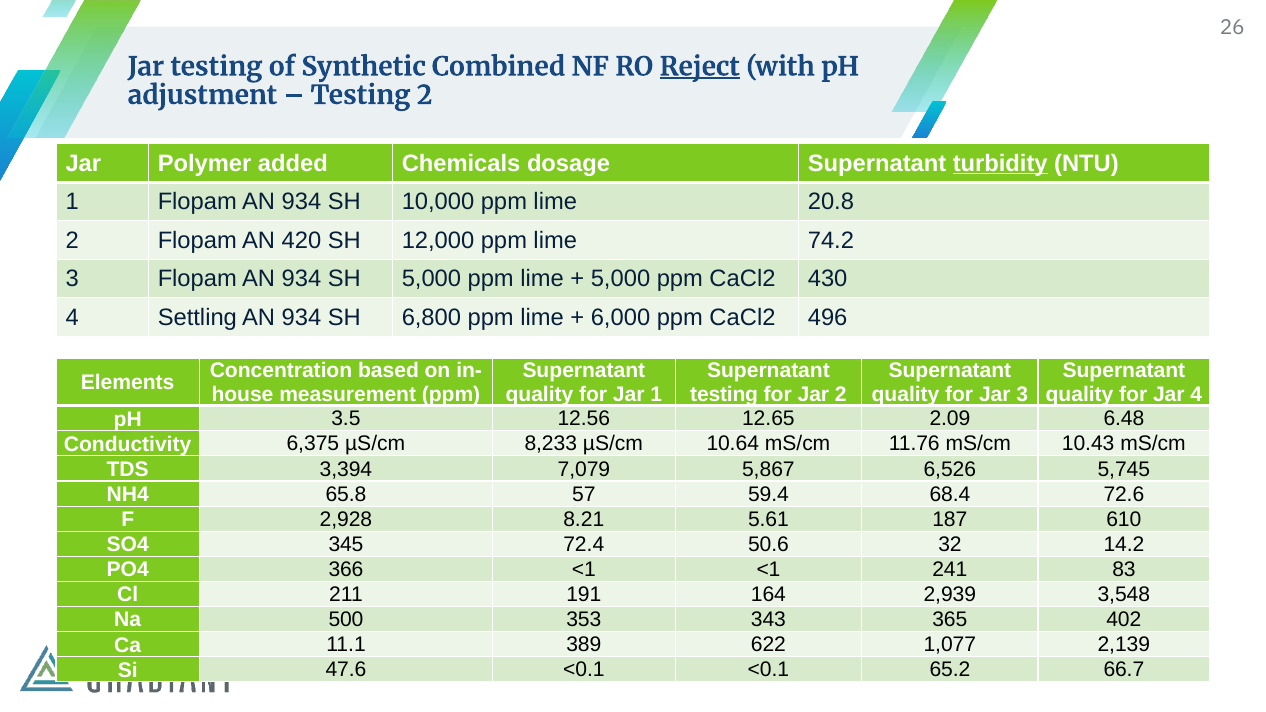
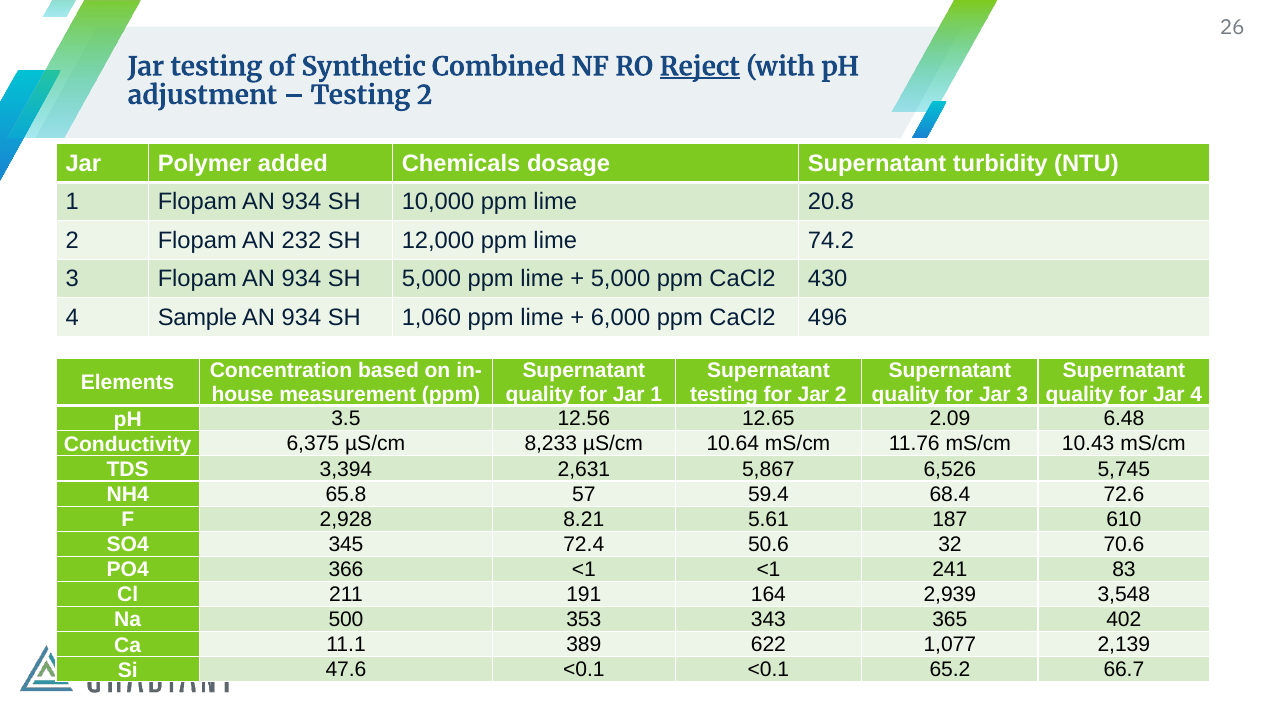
turbidity underline: present -> none
420: 420 -> 232
Settling: Settling -> Sample
6,800: 6,800 -> 1,060
7,079: 7,079 -> 2,631
14.2: 14.2 -> 70.6
